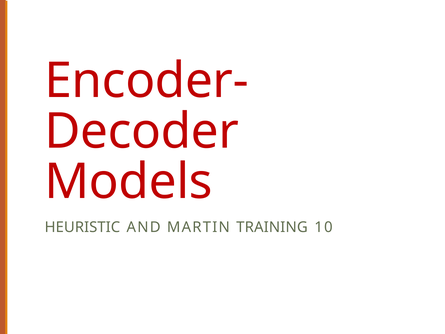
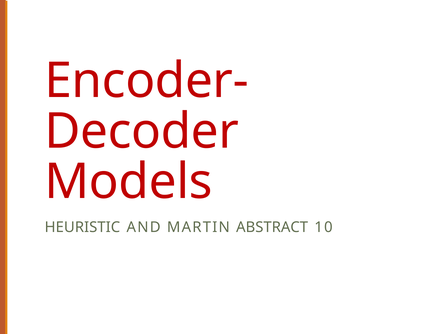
TRAINING: TRAINING -> ABSTRACT
